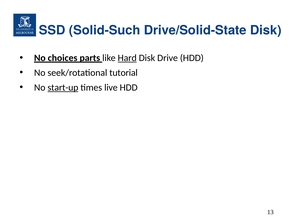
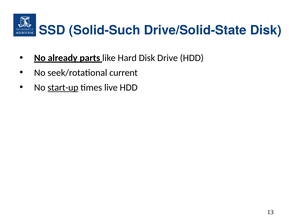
choices: choices -> already
Hard underline: present -> none
tutorial: tutorial -> current
